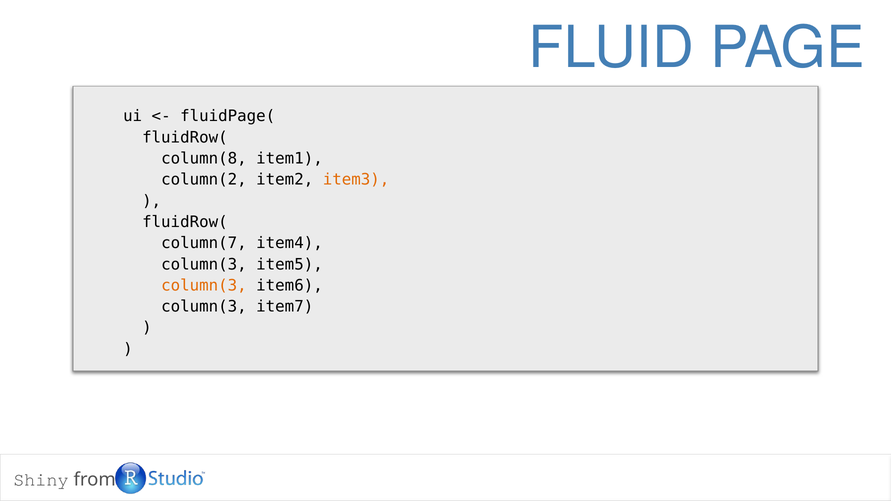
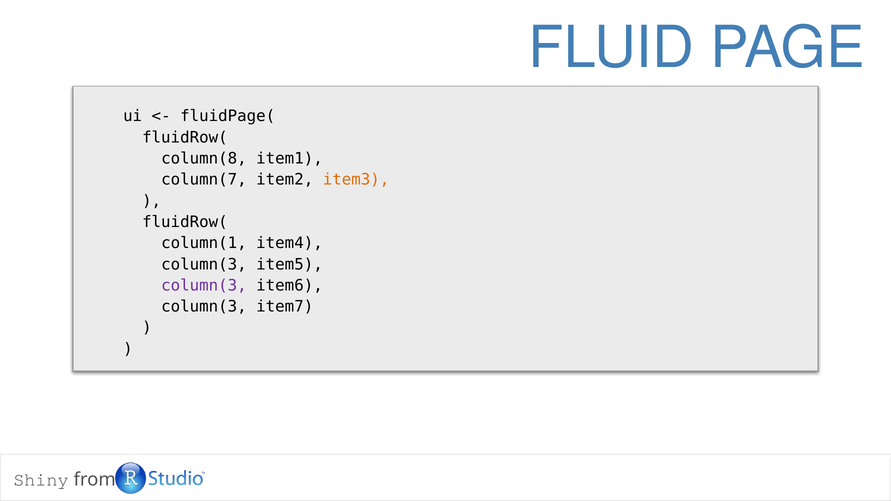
column(2: column(2 -> column(7
column(7: column(7 -> column(1
column(3 at (204, 286) colour: orange -> purple
